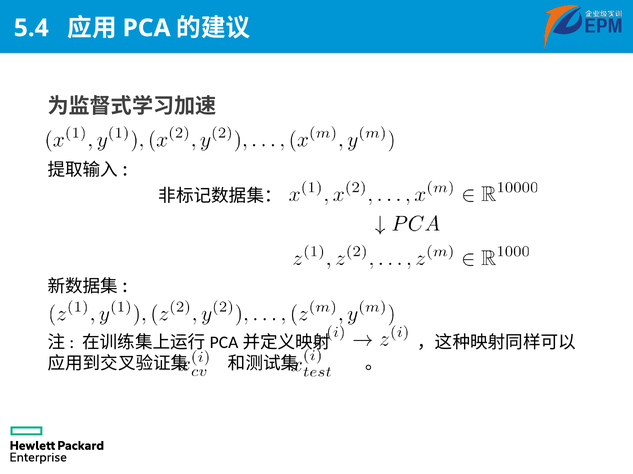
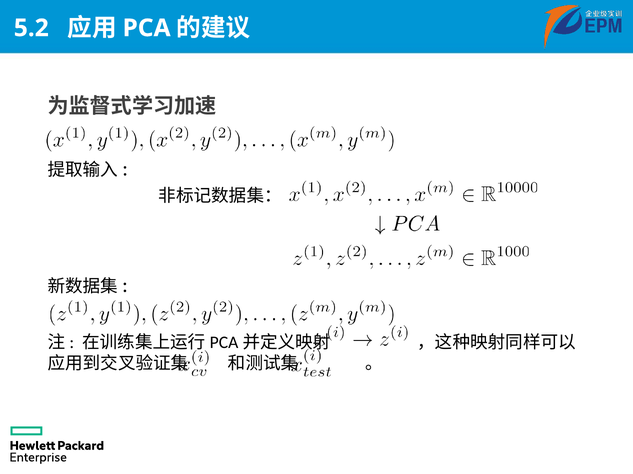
5.4: 5.4 -> 5.2
